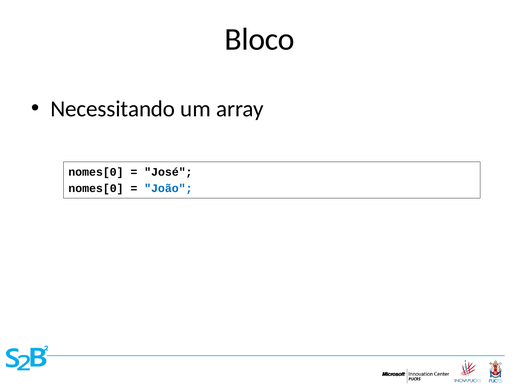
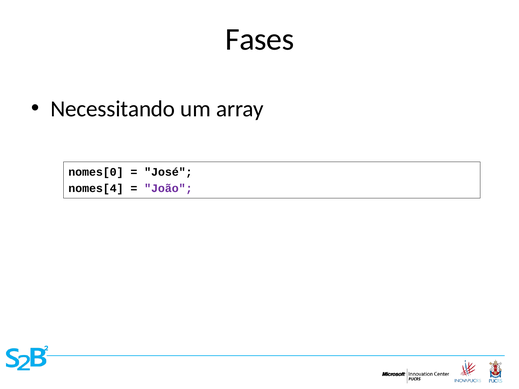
Bloco: Bloco -> Fases
nomes[0 at (96, 188): nomes[0 -> nomes[4
João colour: blue -> purple
